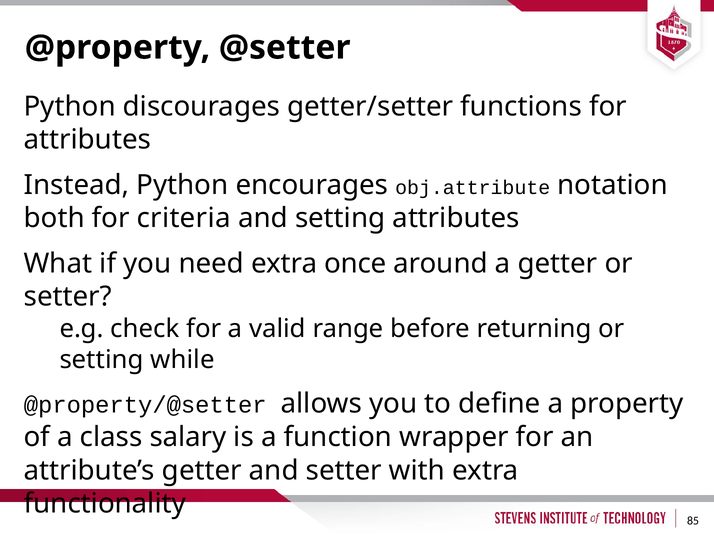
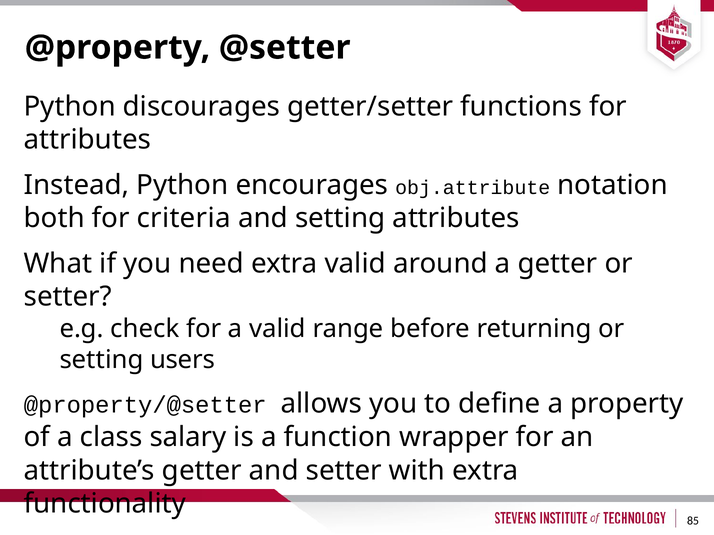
extra once: once -> valid
setting while: while -> users
